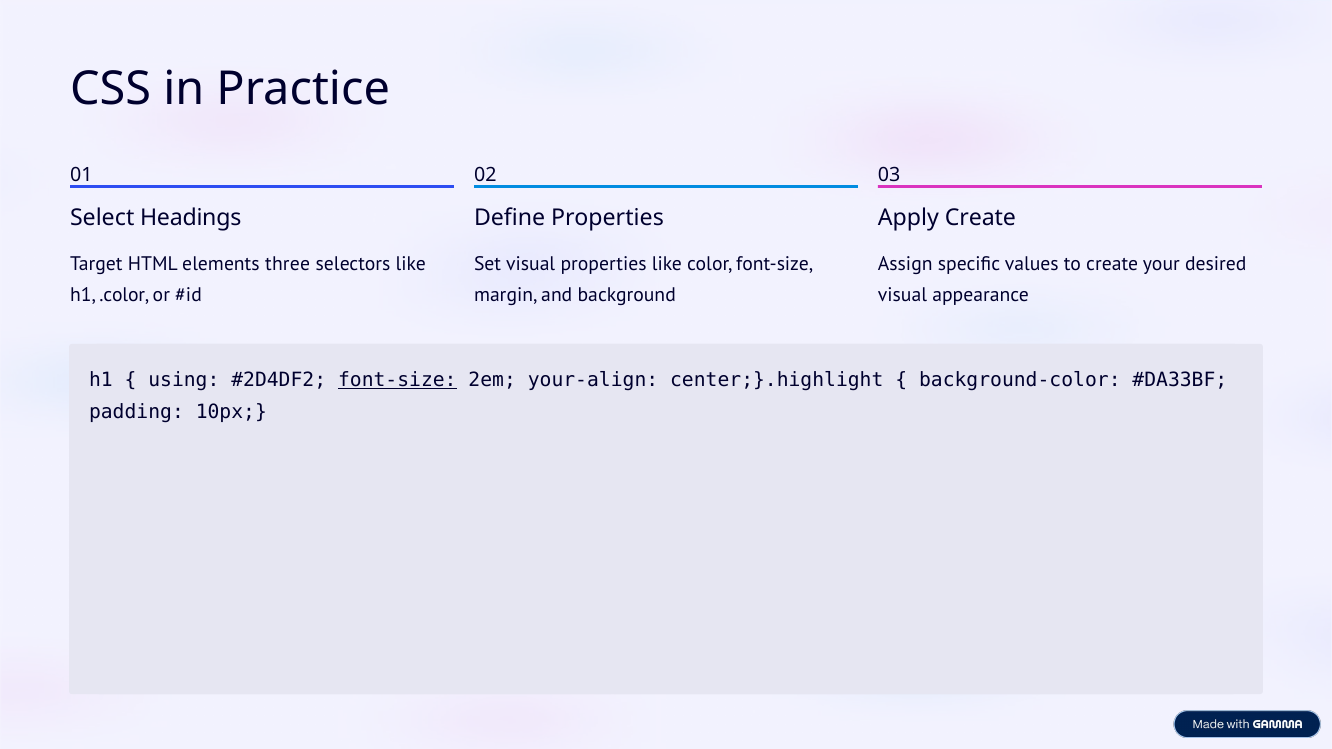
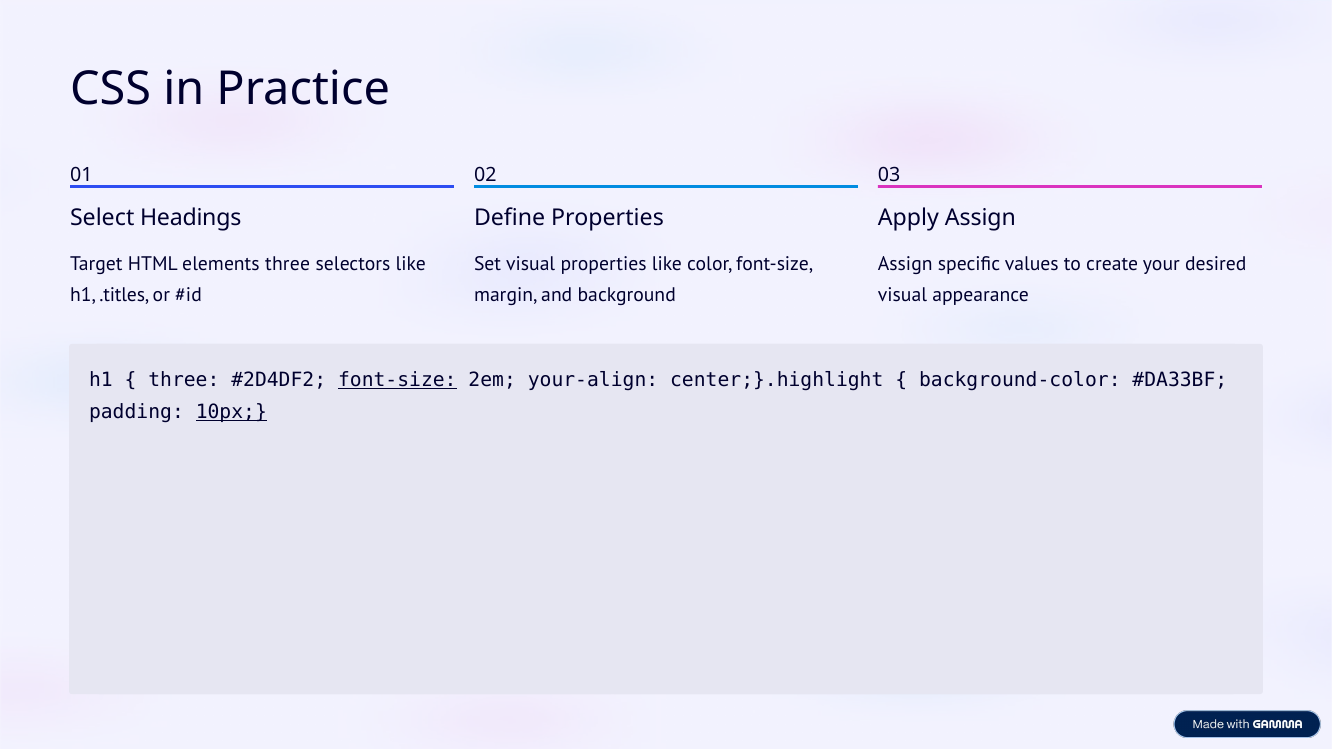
Apply Create: Create -> Assign
.color: .color -> .titles
using at (184, 380): using -> three
10px underline: none -> present
